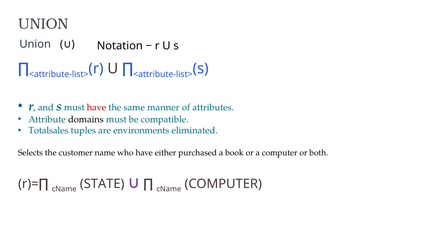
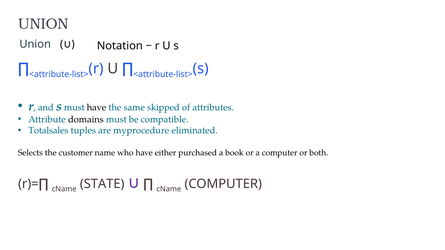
have at (97, 108) colour: red -> black
manner: manner -> skipped
environments: environments -> myprocedure
